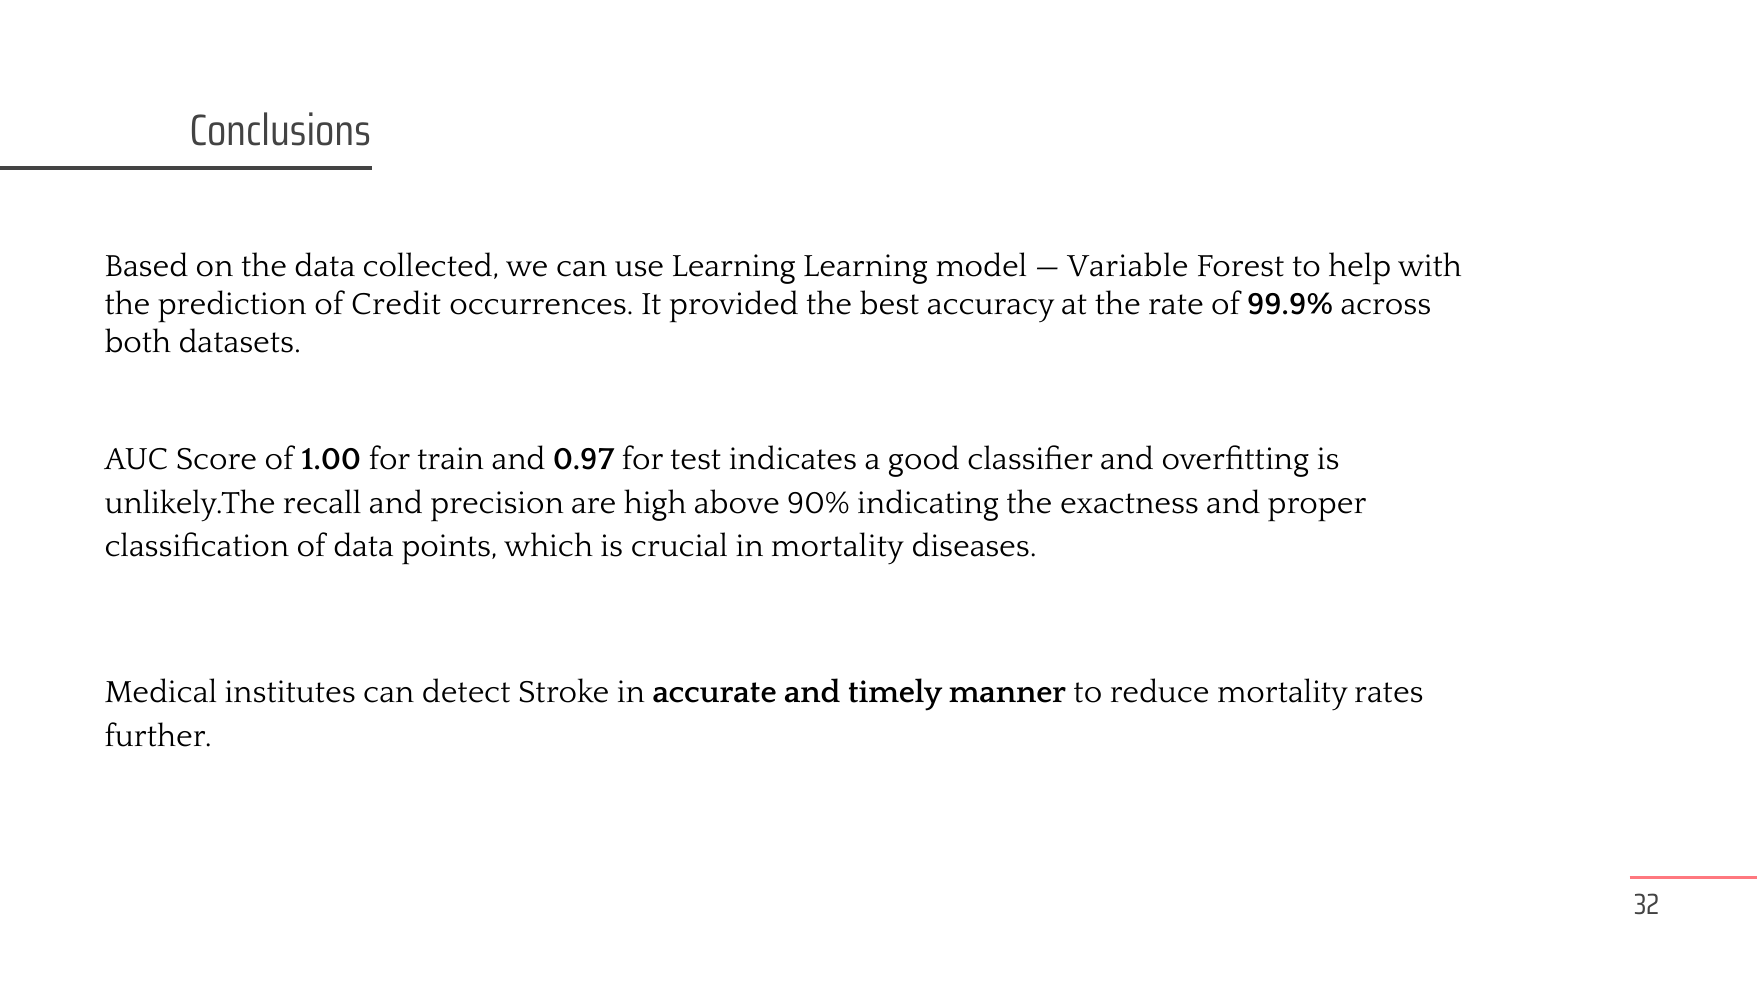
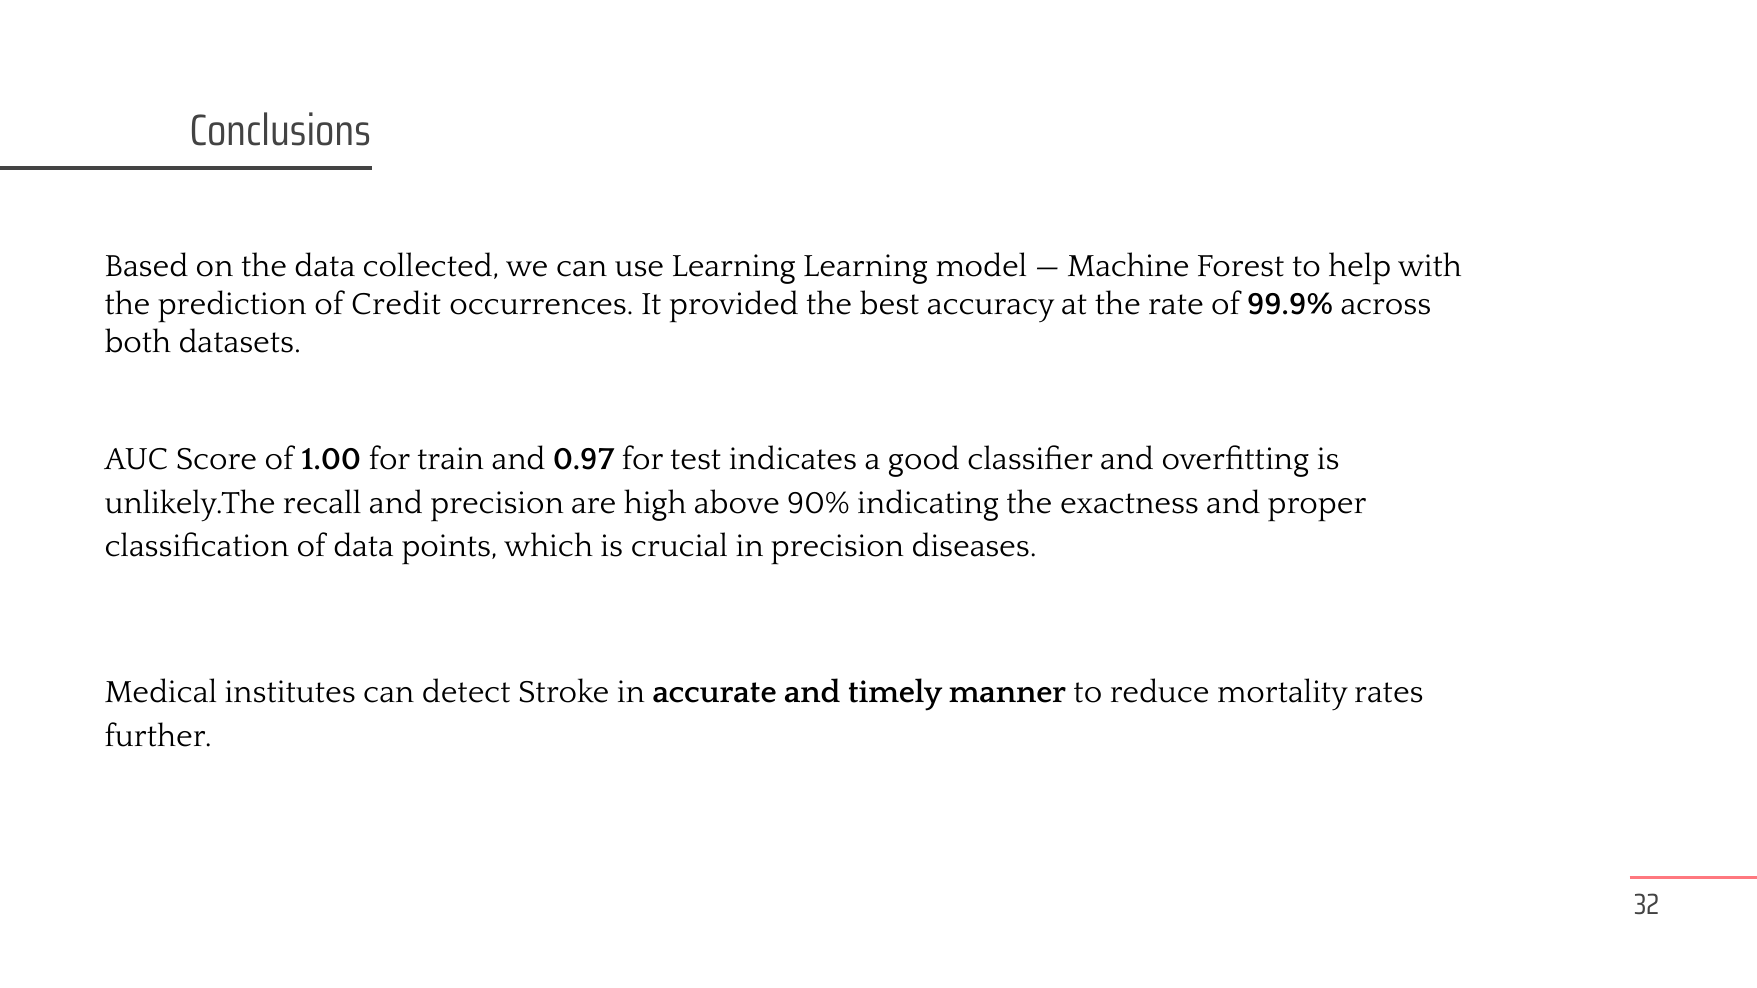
Variable: Variable -> Machine
in mortality: mortality -> precision
